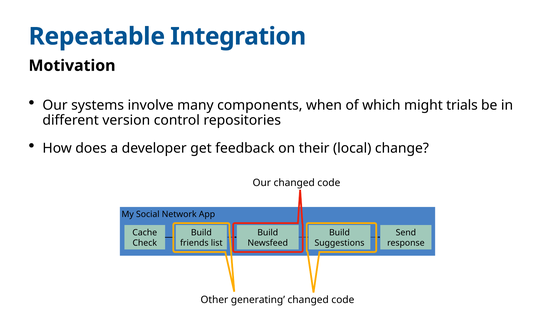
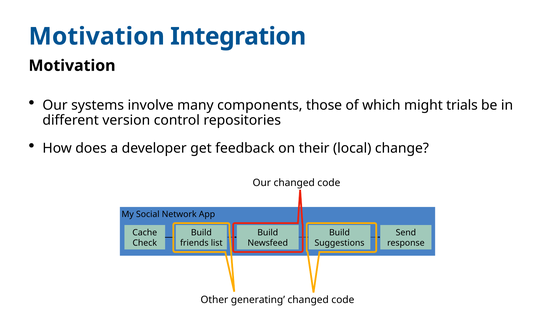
Repeatable at (97, 36): Repeatable -> Motivation
when: when -> those
